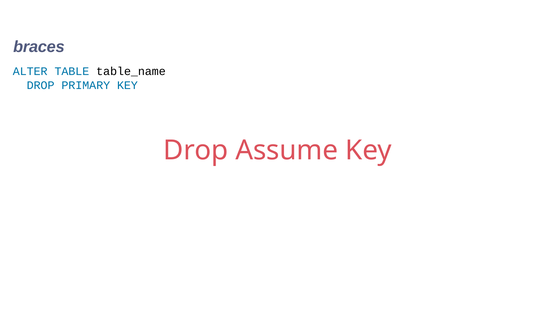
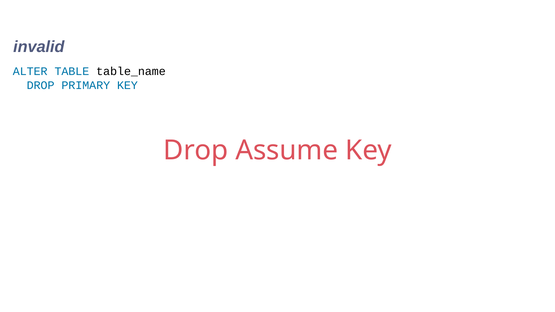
braces: braces -> invalid
